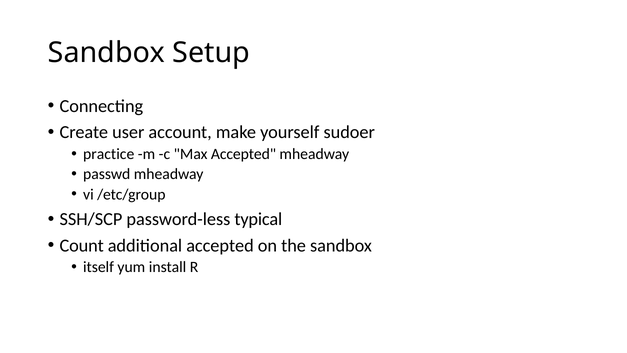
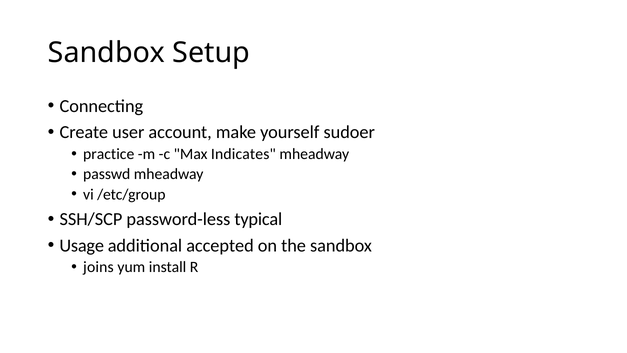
Max Accepted: Accepted -> Indicates
Count: Count -> Usage
itself: itself -> joins
